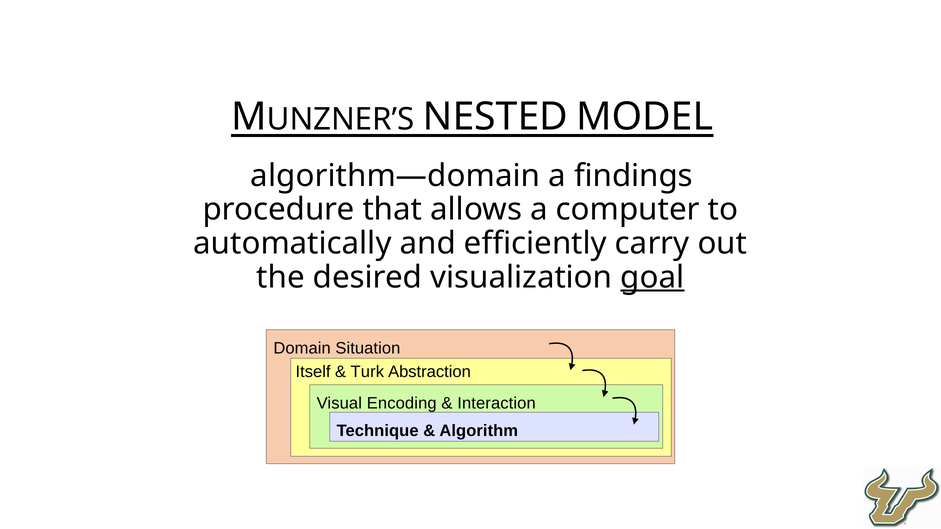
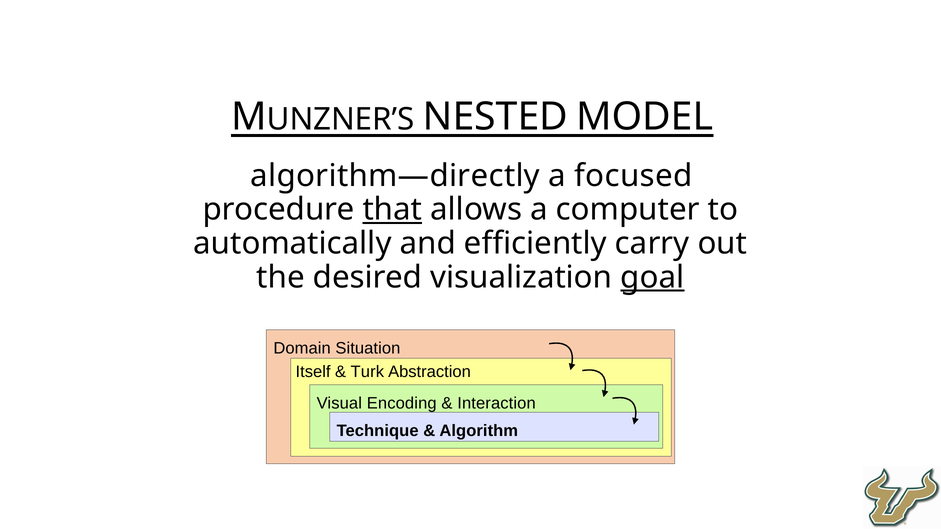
algorithm—domain: algorithm—domain -> algorithm—directly
findings: findings -> focused
that underline: none -> present
